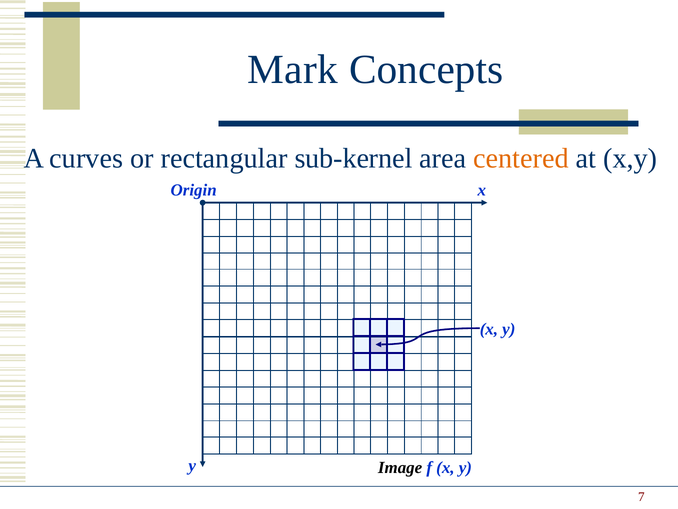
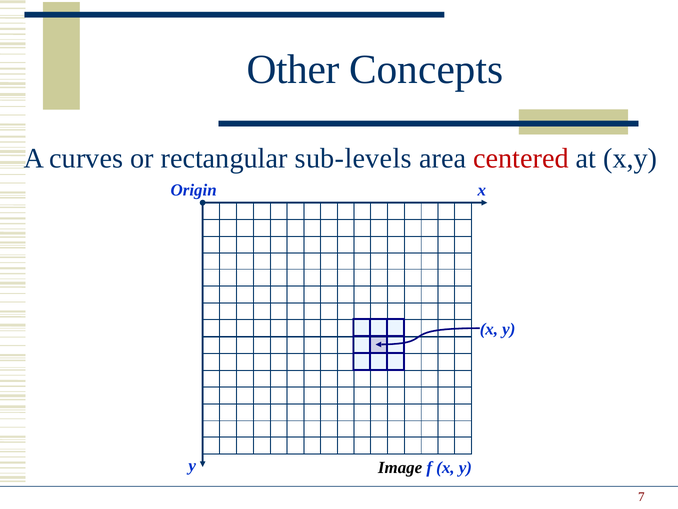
Mark: Mark -> Other
sub-kernel: sub-kernel -> sub-levels
centered colour: orange -> red
